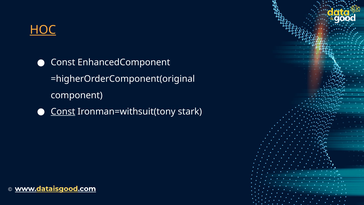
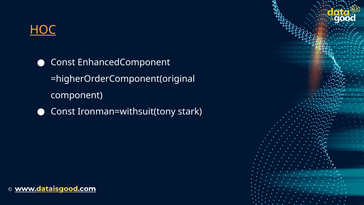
Const at (63, 112) underline: present -> none
